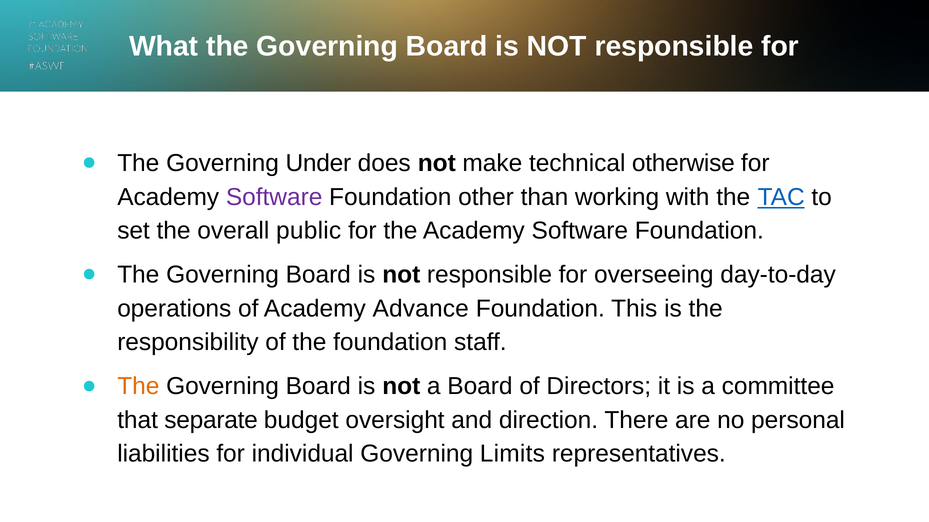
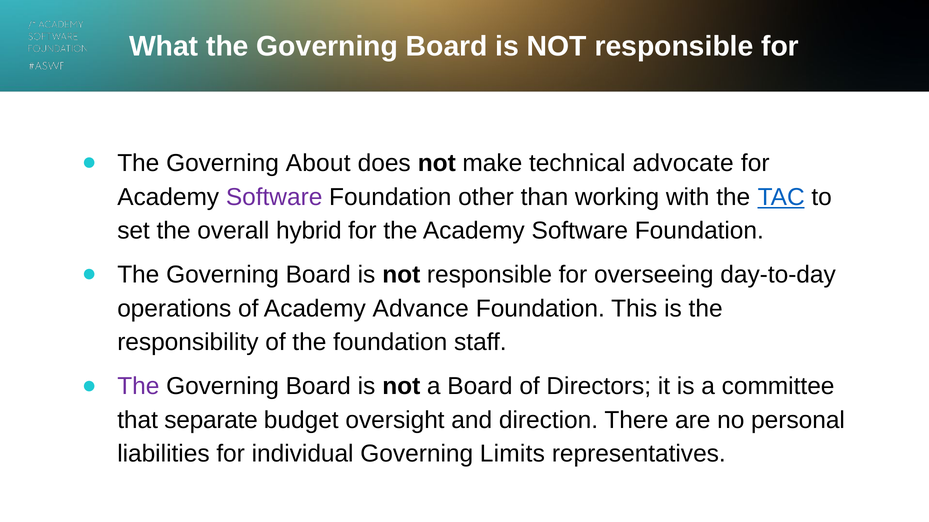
Under: Under -> About
otherwise: otherwise -> advocate
public: public -> hybrid
The at (138, 387) colour: orange -> purple
